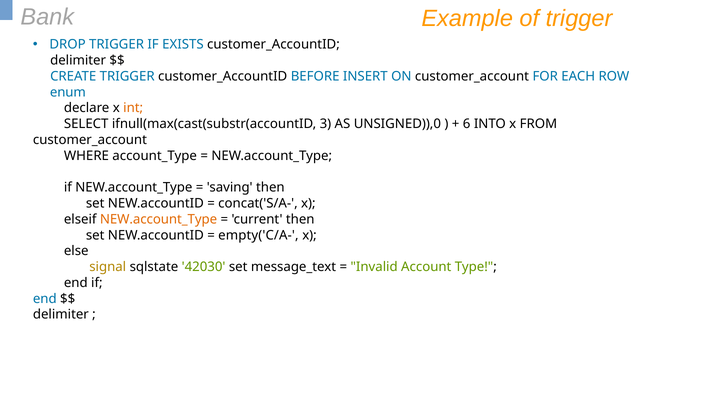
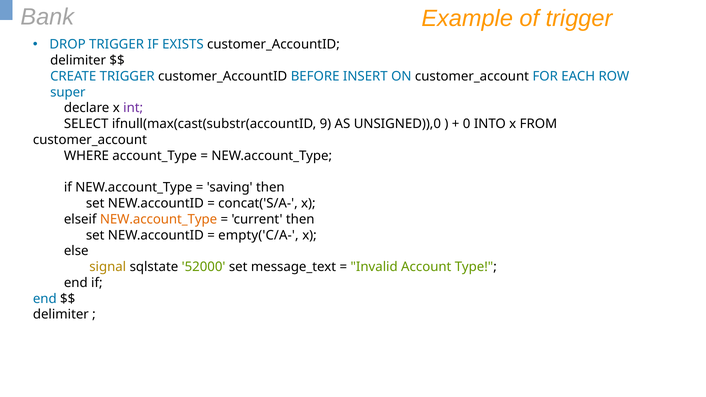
enum: enum -> super
int colour: orange -> purple
3: 3 -> 9
6: 6 -> 0
42030: 42030 -> 52000
